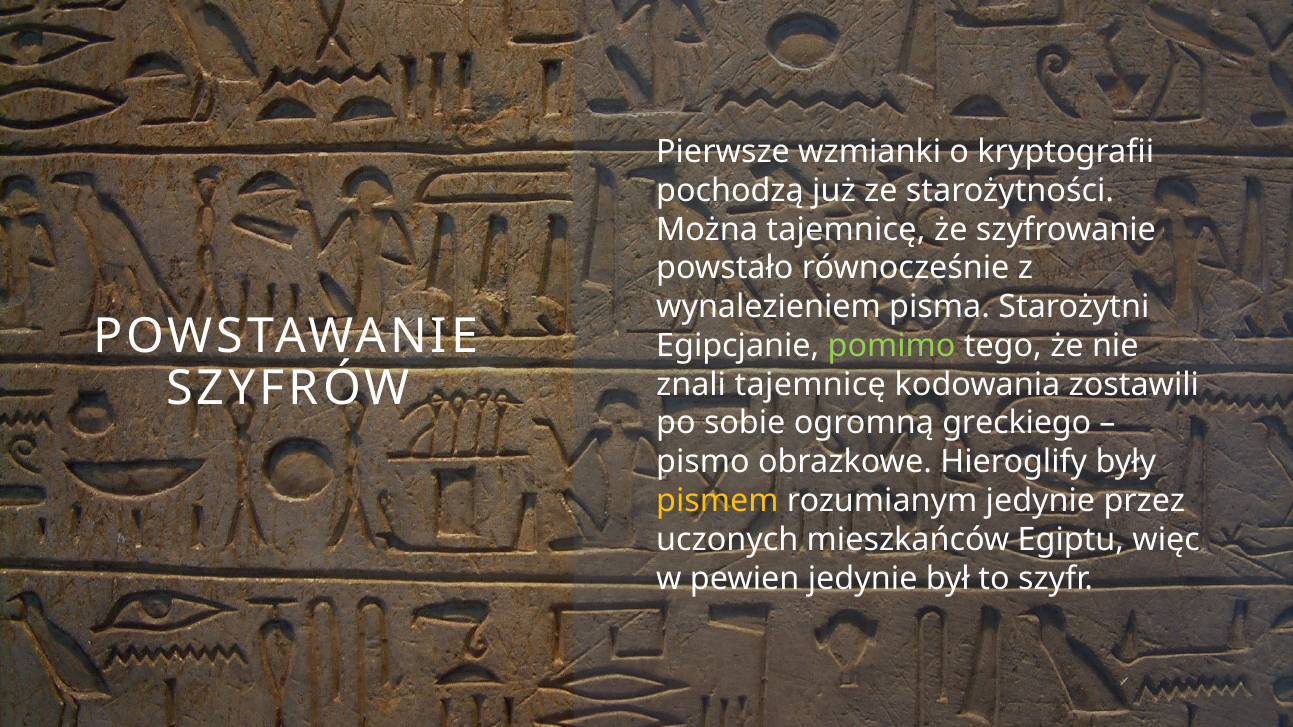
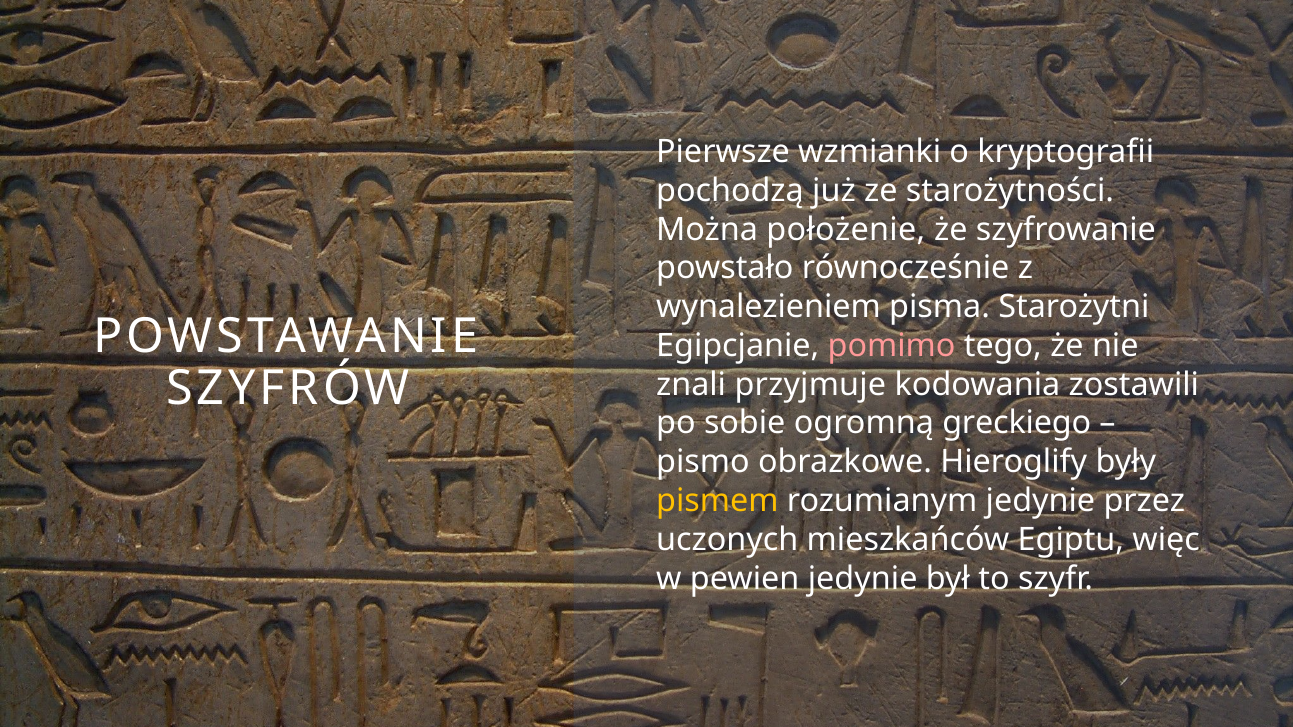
Można tajemnicę: tajemnicę -> położenie
pomimo colour: light green -> pink
znali tajemnicę: tajemnicę -> przyjmuje
